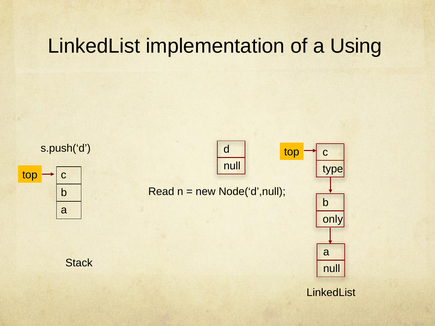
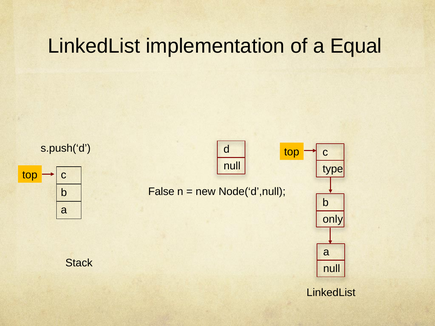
Using: Using -> Equal
Read: Read -> False
